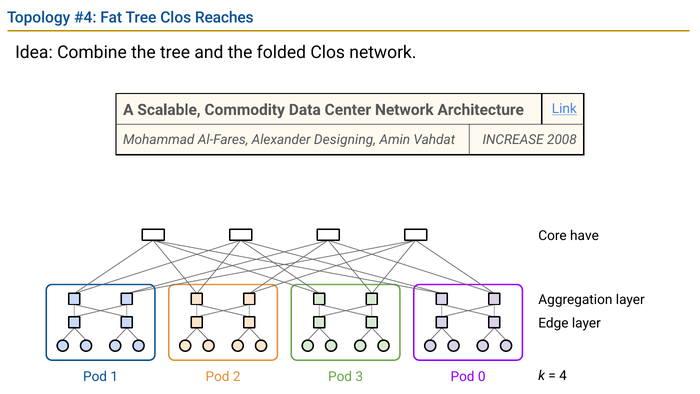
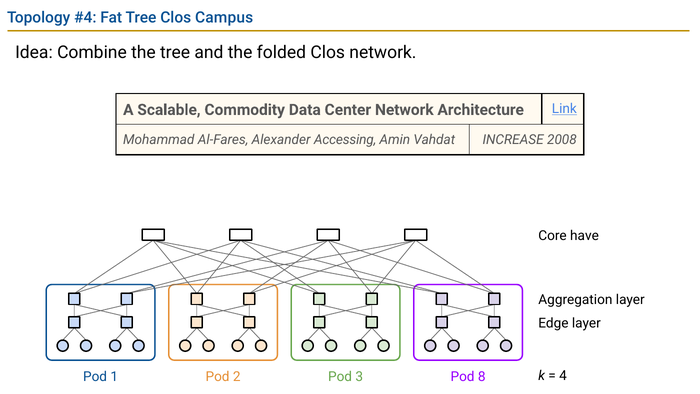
Reaches: Reaches -> Campus
Designing: Designing -> Accessing
0: 0 -> 8
